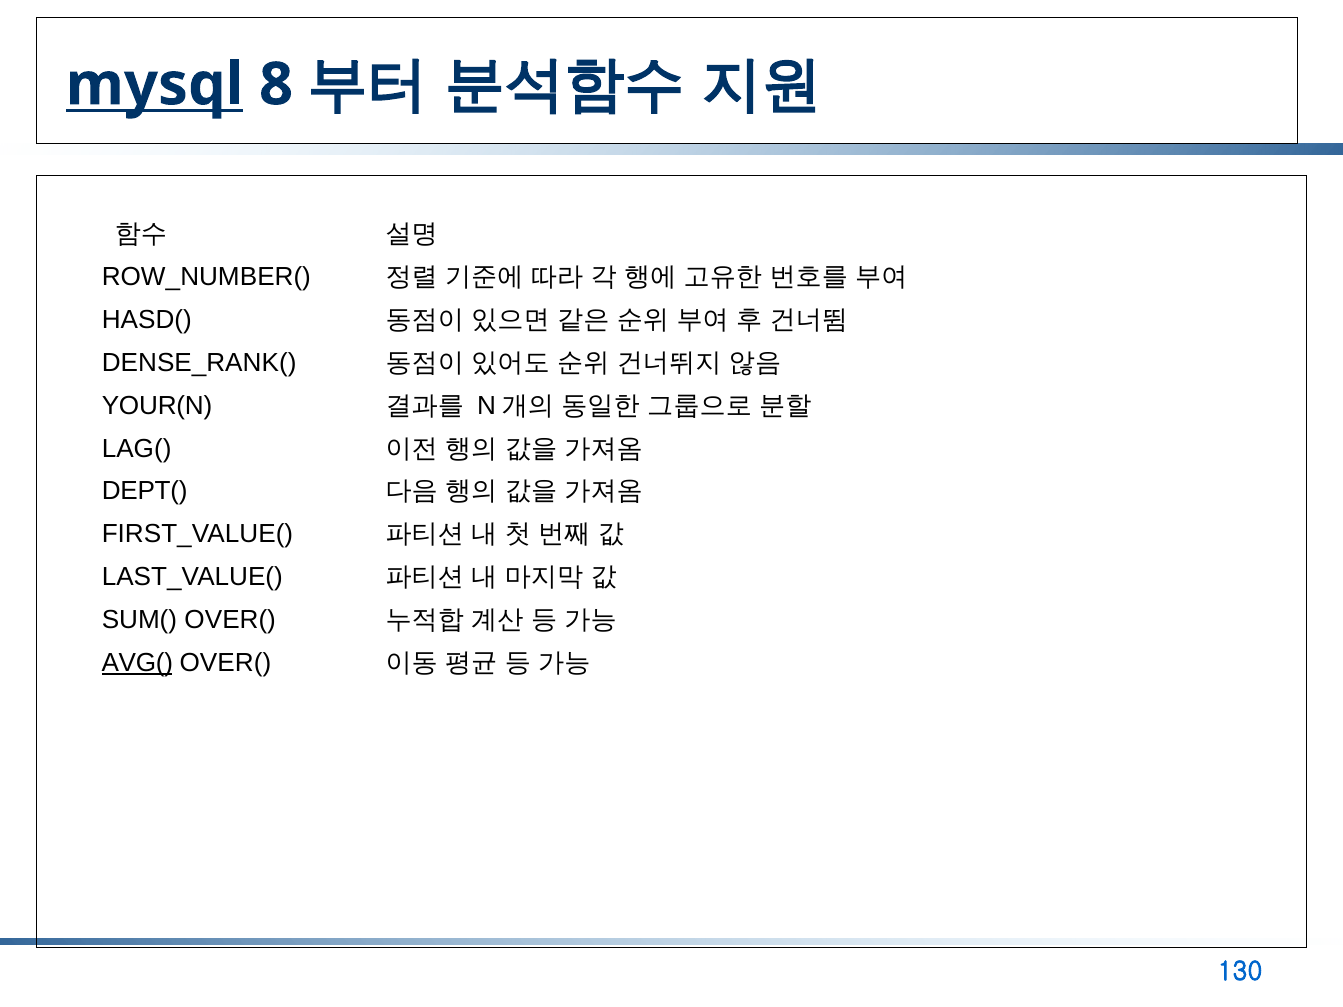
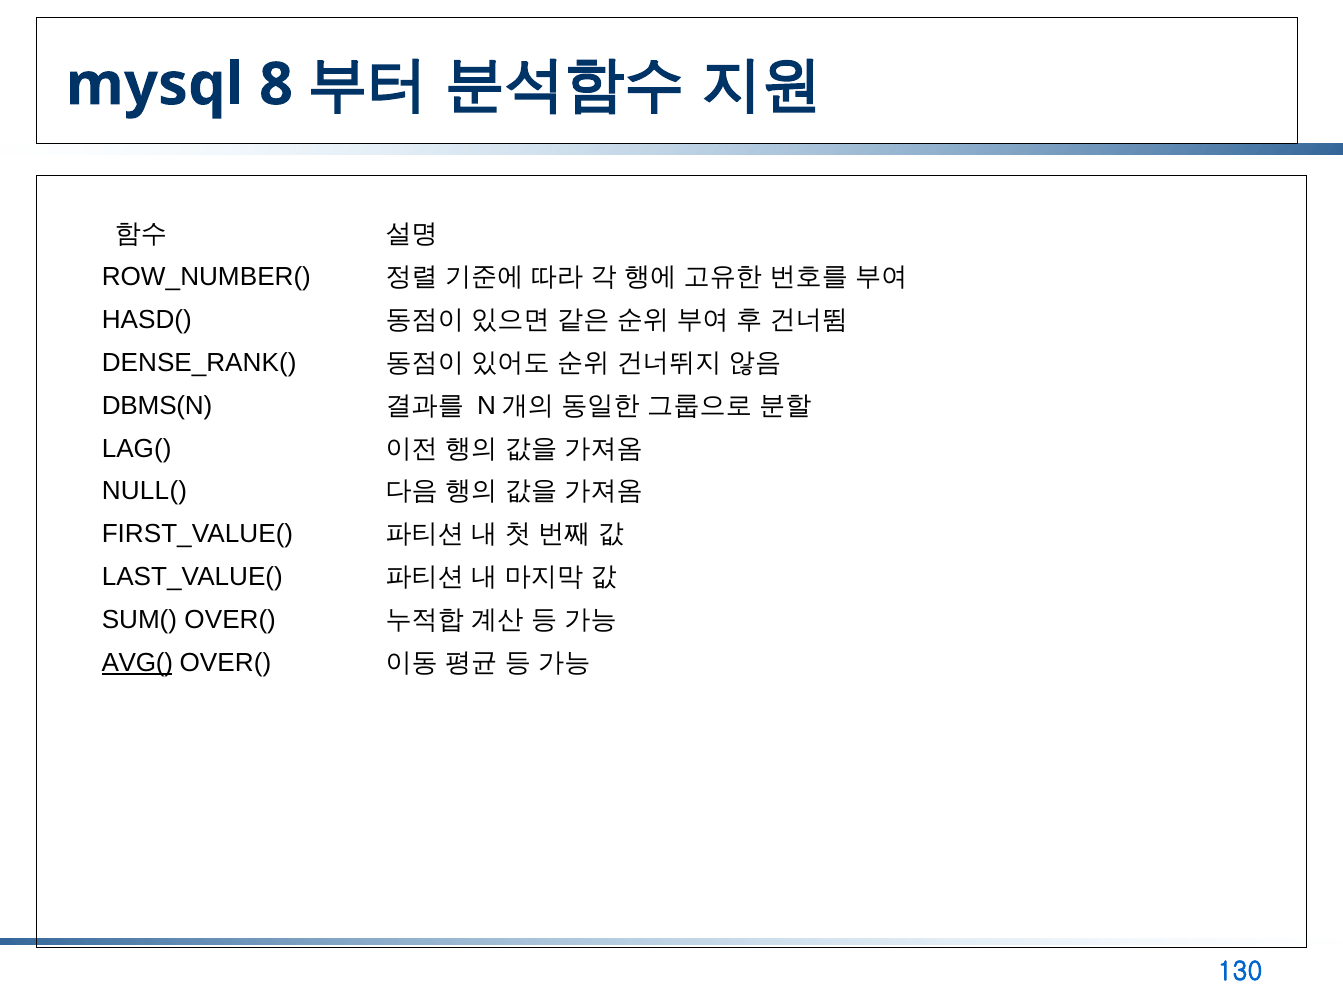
mysql underline: present -> none
YOUR(N: YOUR(N -> DBMS(N
DEPT(: DEPT( -> NULL(
